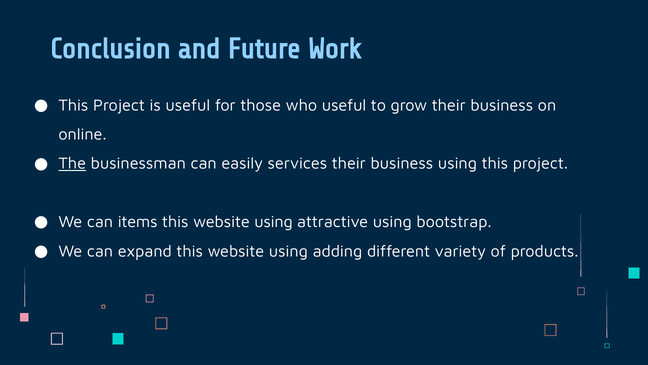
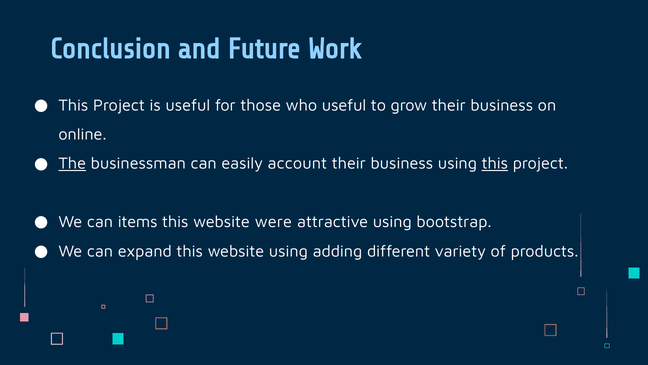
services: services -> account
this at (495, 163) underline: none -> present
using at (274, 222): using -> were
